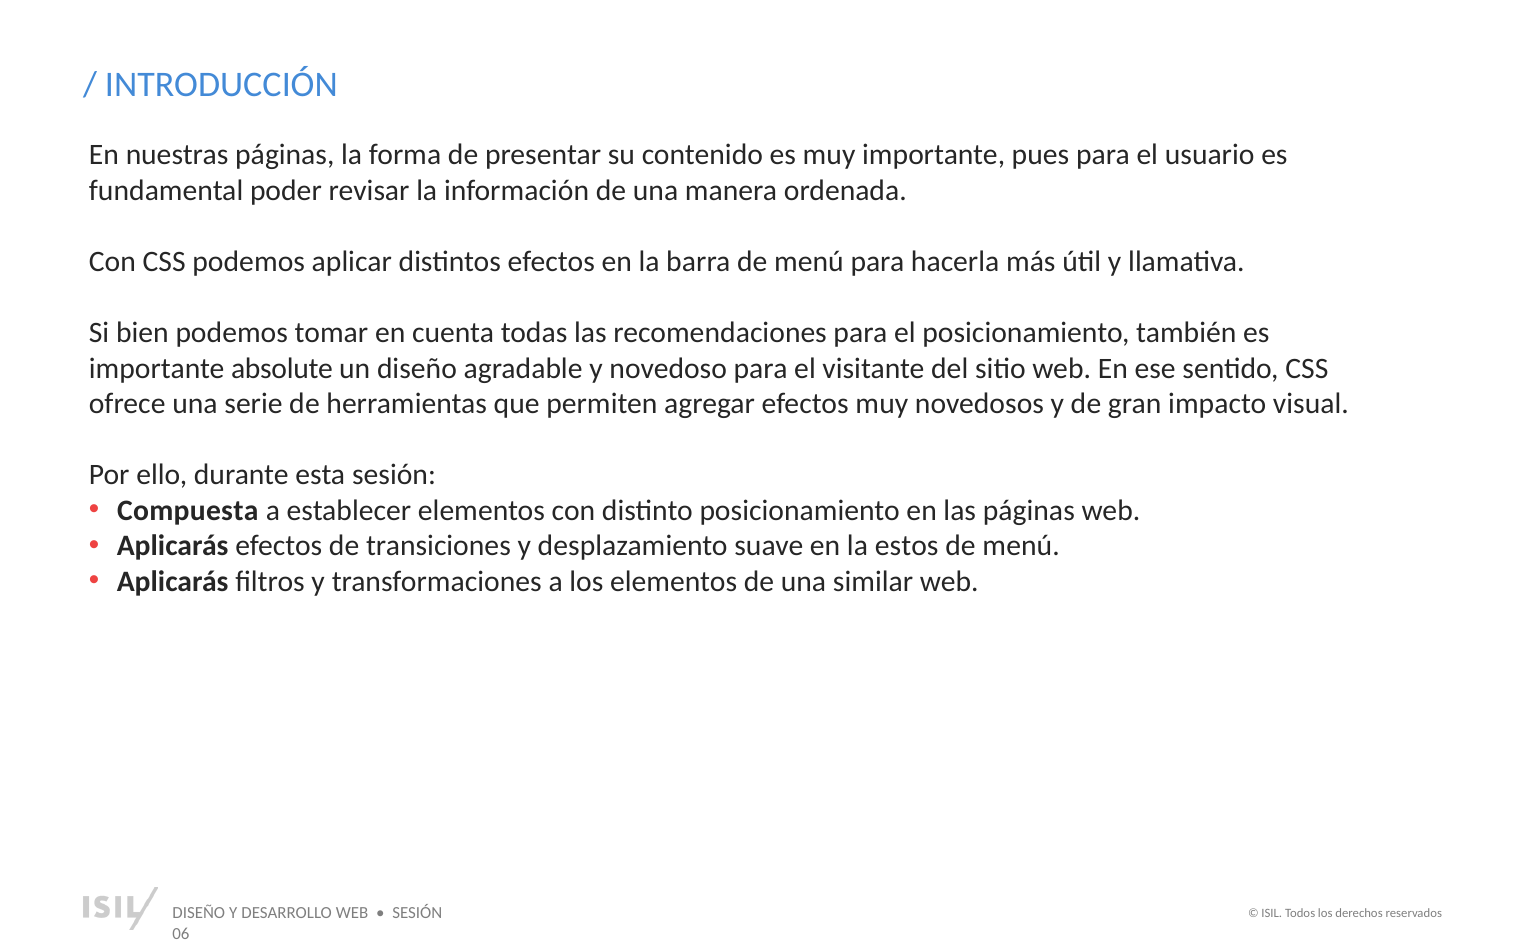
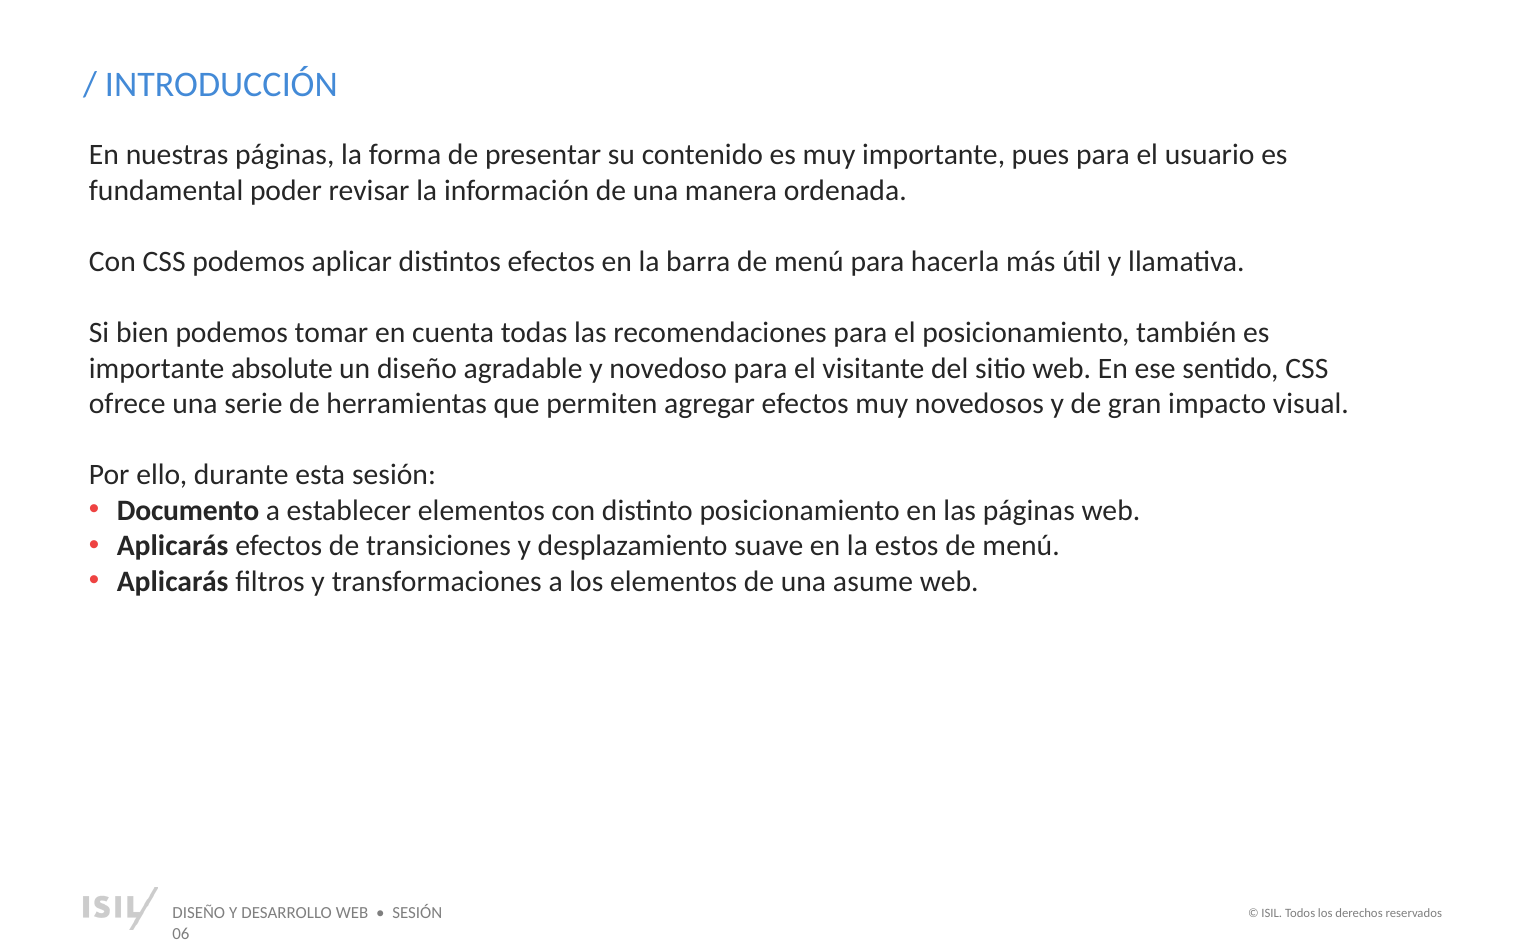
Compuesta: Compuesta -> Documento
similar: similar -> asume
